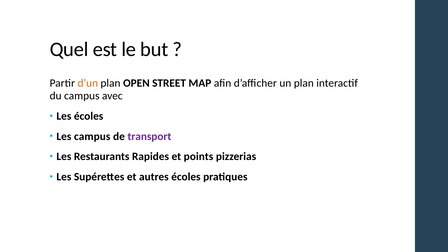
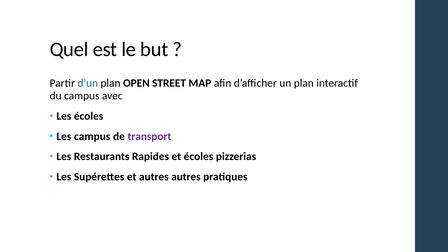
d’un colour: orange -> blue
et points: points -> écoles
autres écoles: écoles -> autres
